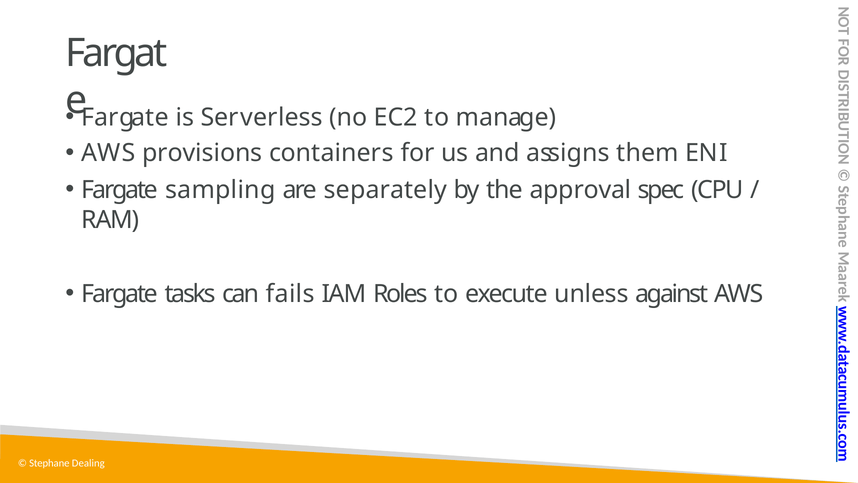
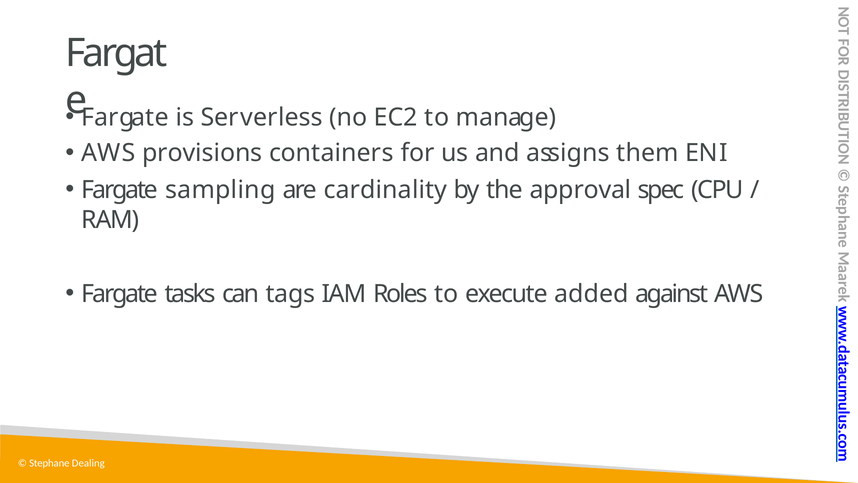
separately: separately -> cardinality
fails: fails -> tags
unless: unless -> added
